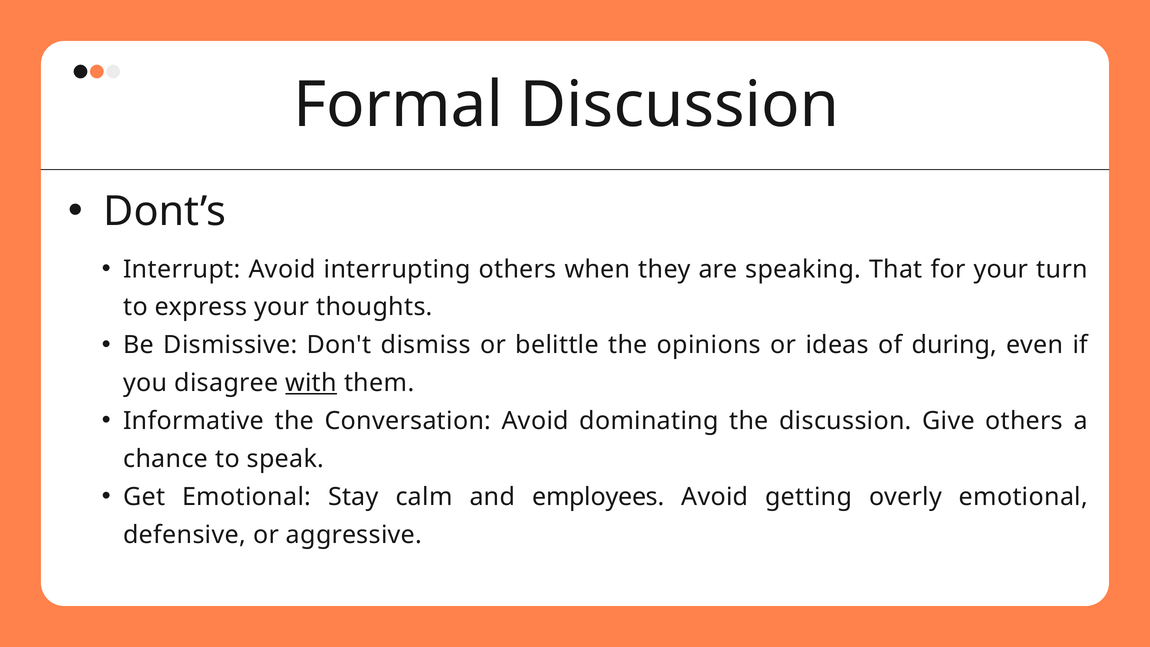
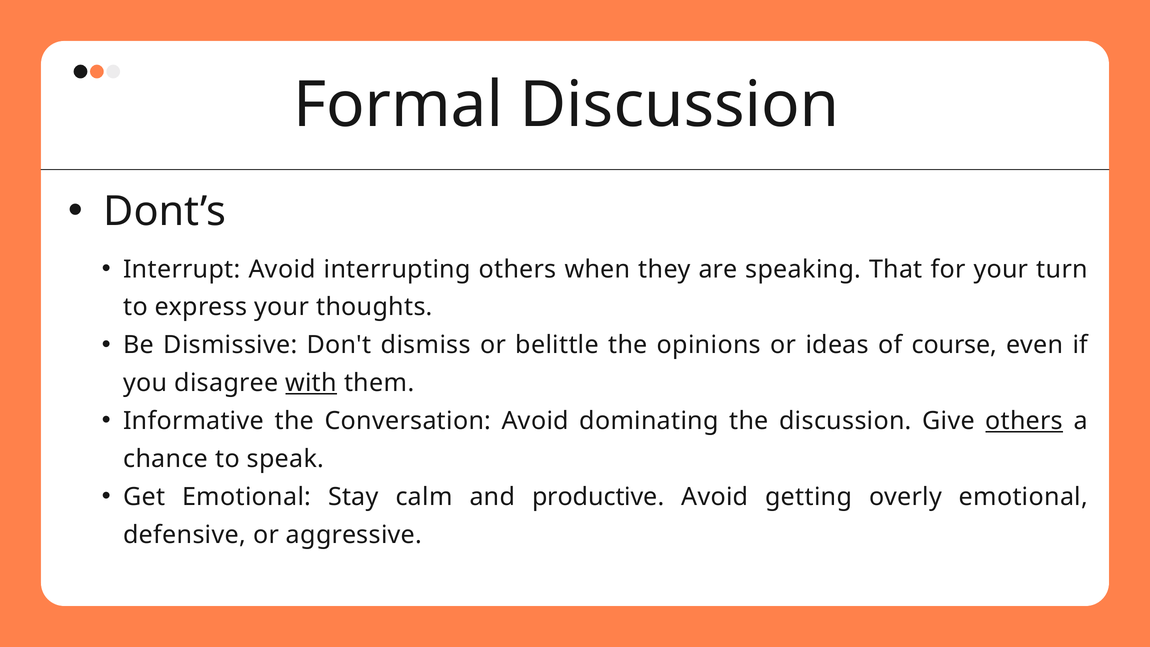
during: during -> course
others at (1024, 421) underline: none -> present
employees: employees -> productive
